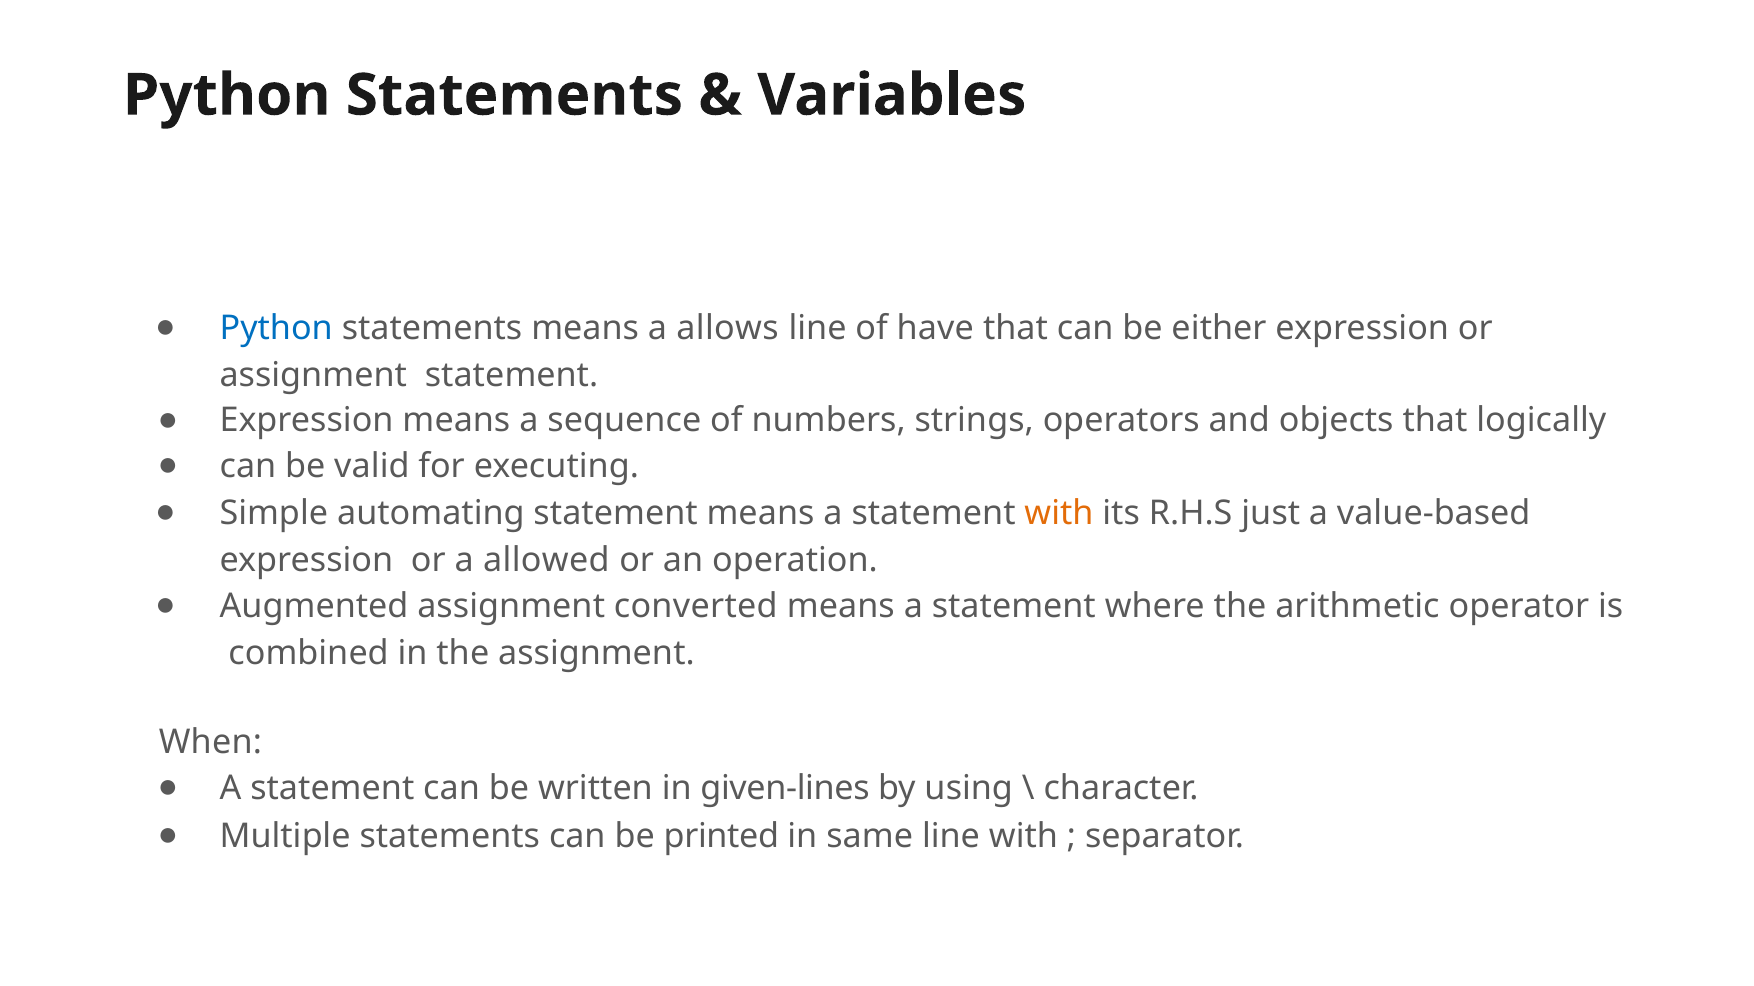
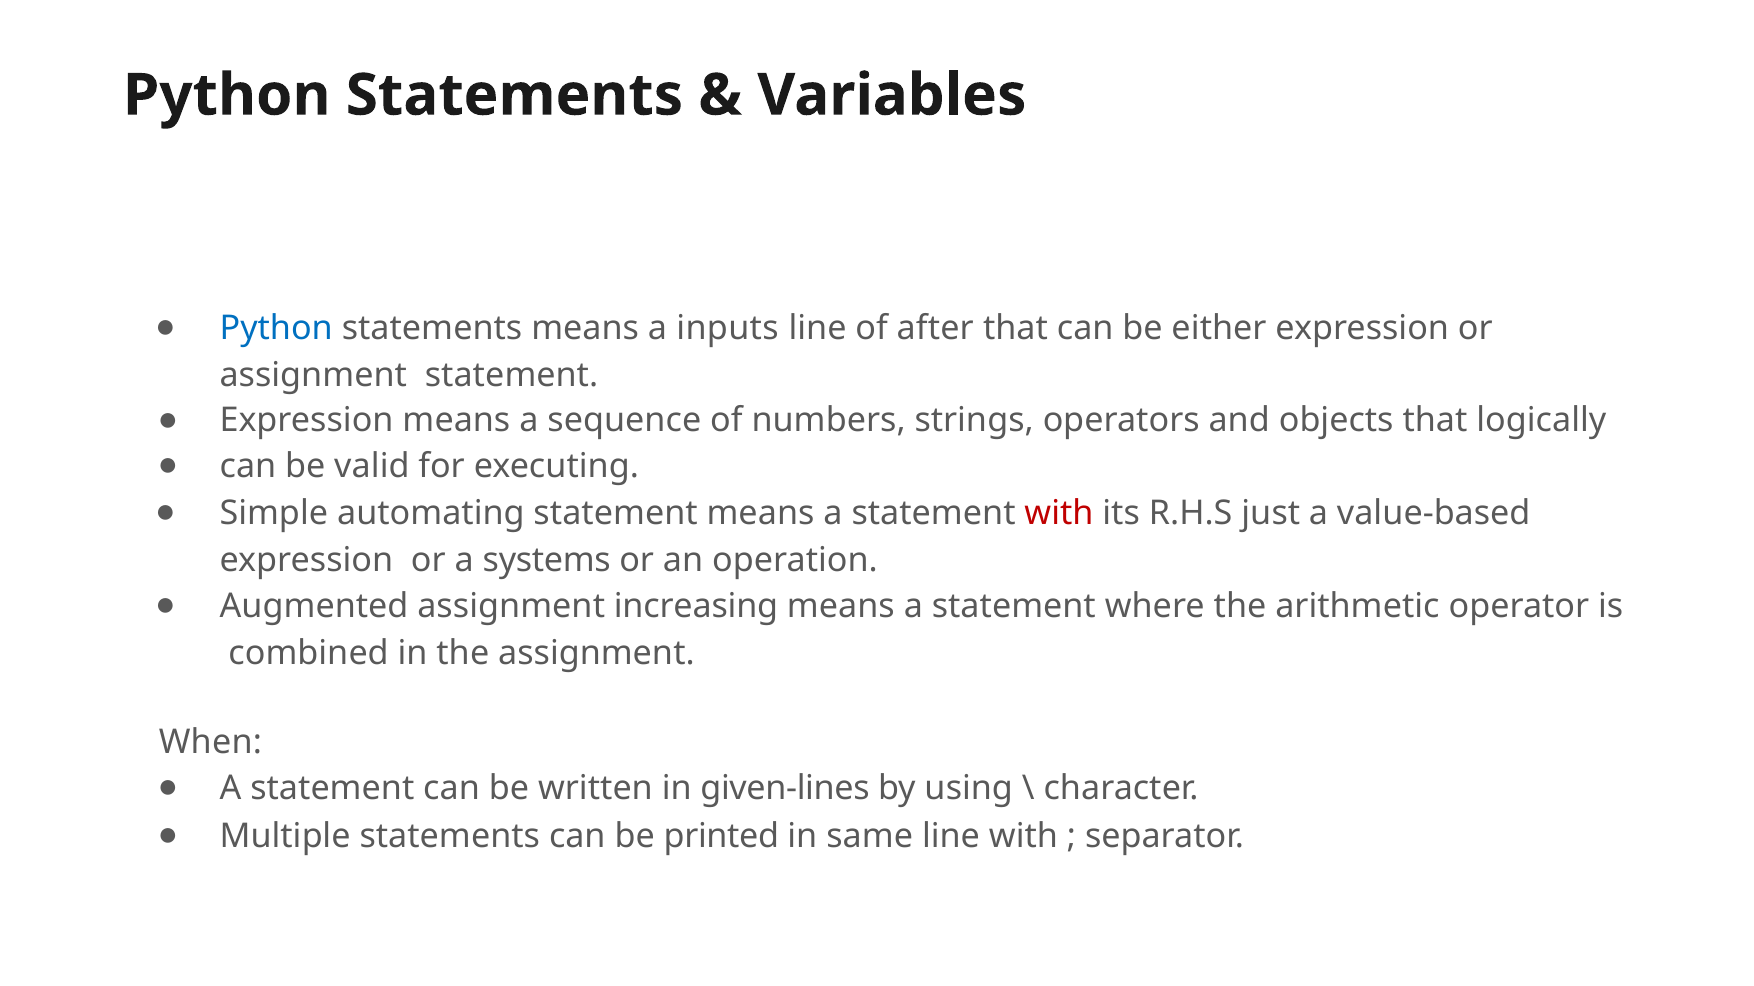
allows: allows -> inputs
have: have -> after
with at (1059, 513) colour: orange -> red
allowed: allowed -> systems
converted: converted -> increasing
